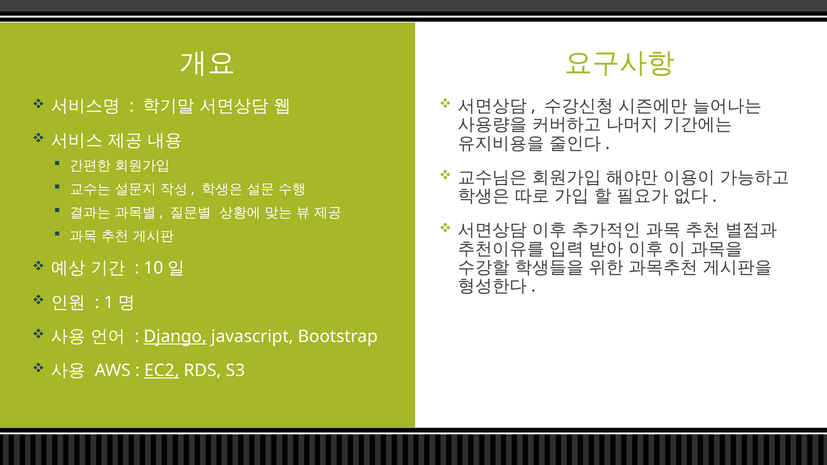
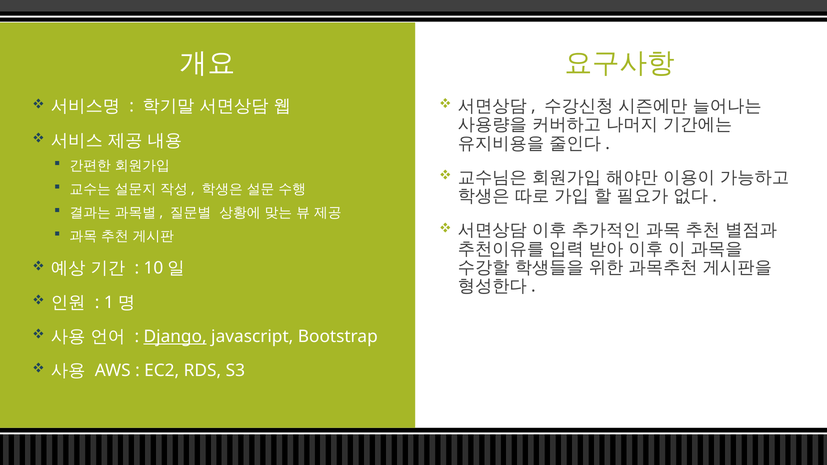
EC2 underline: present -> none
